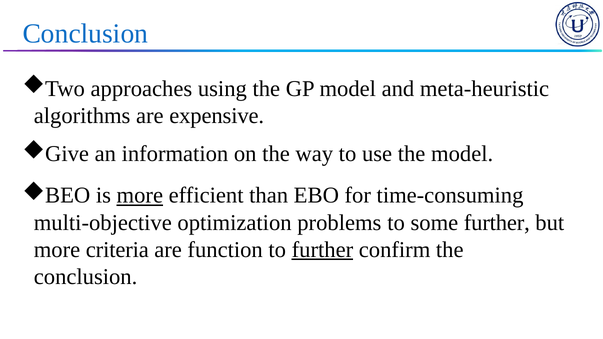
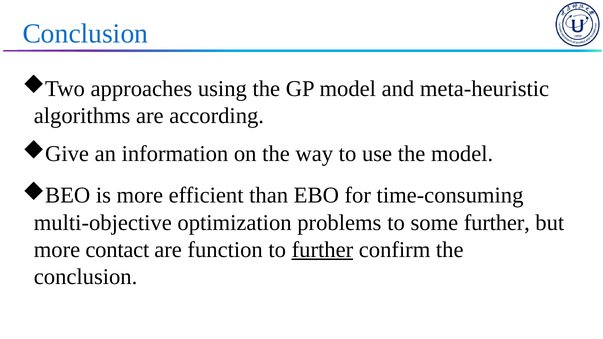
expensive: expensive -> according
more at (140, 196) underline: present -> none
criteria: criteria -> contact
